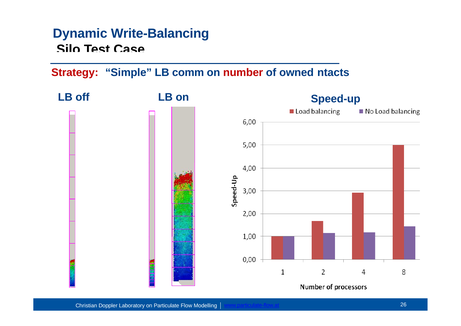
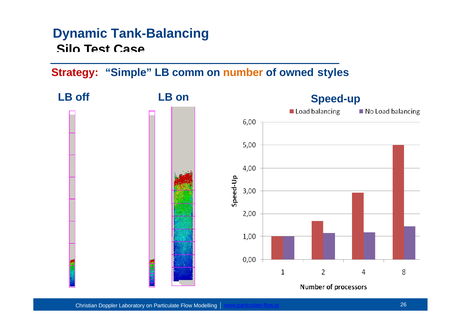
Write-Balancing: Write-Balancing -> Tank-Balancing
number colour: red -> orange
ntacts: ntacts -> styles
